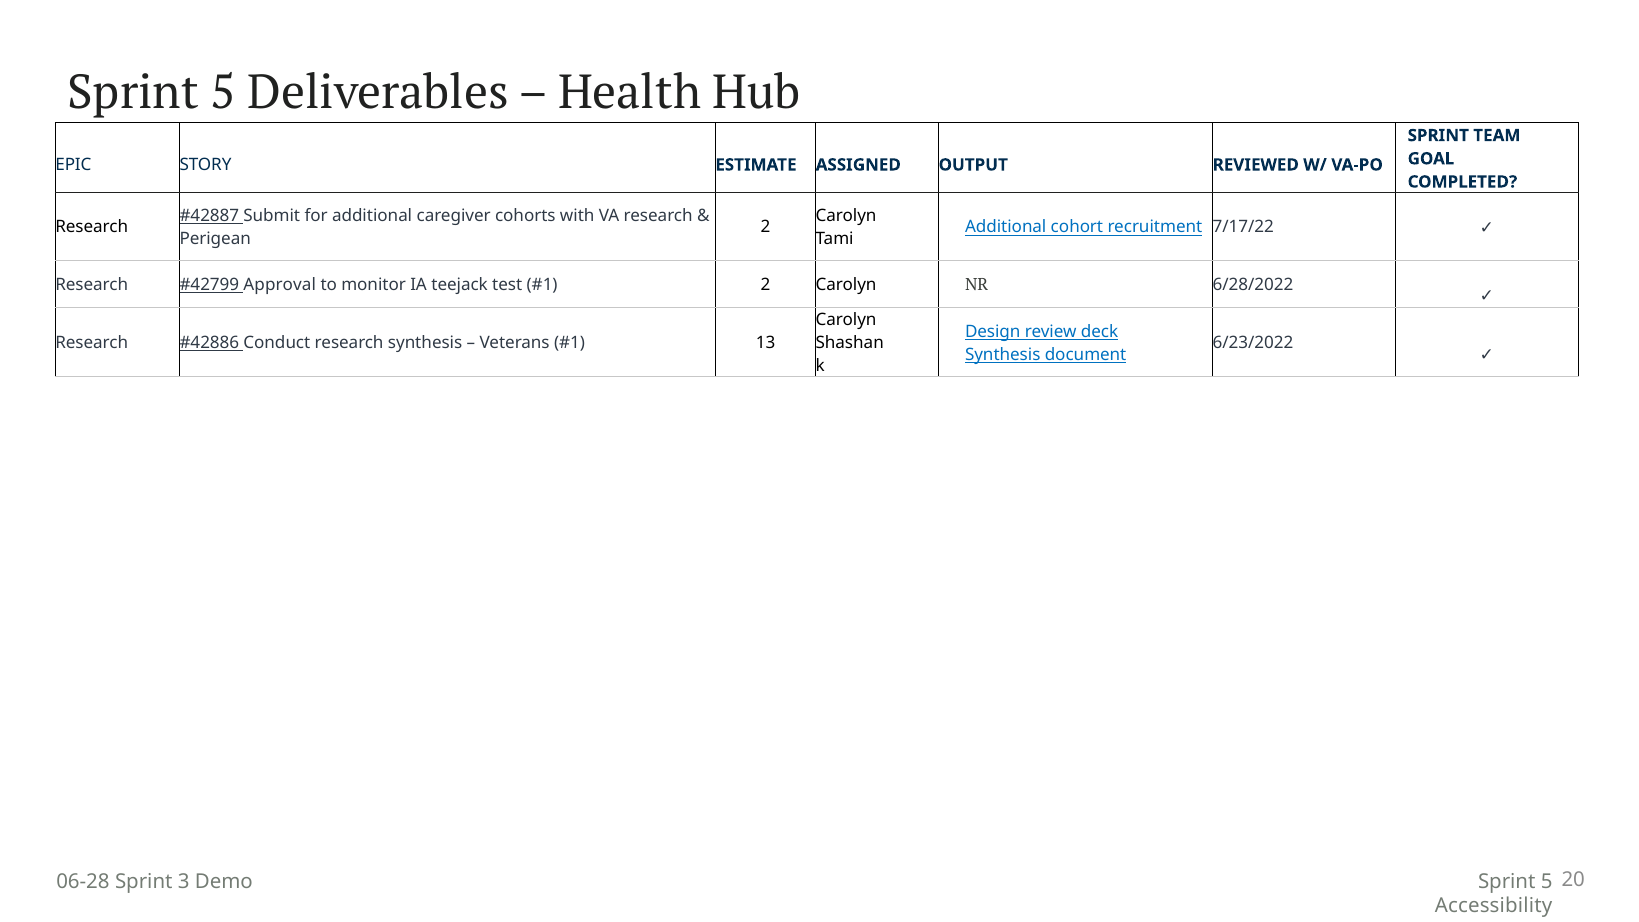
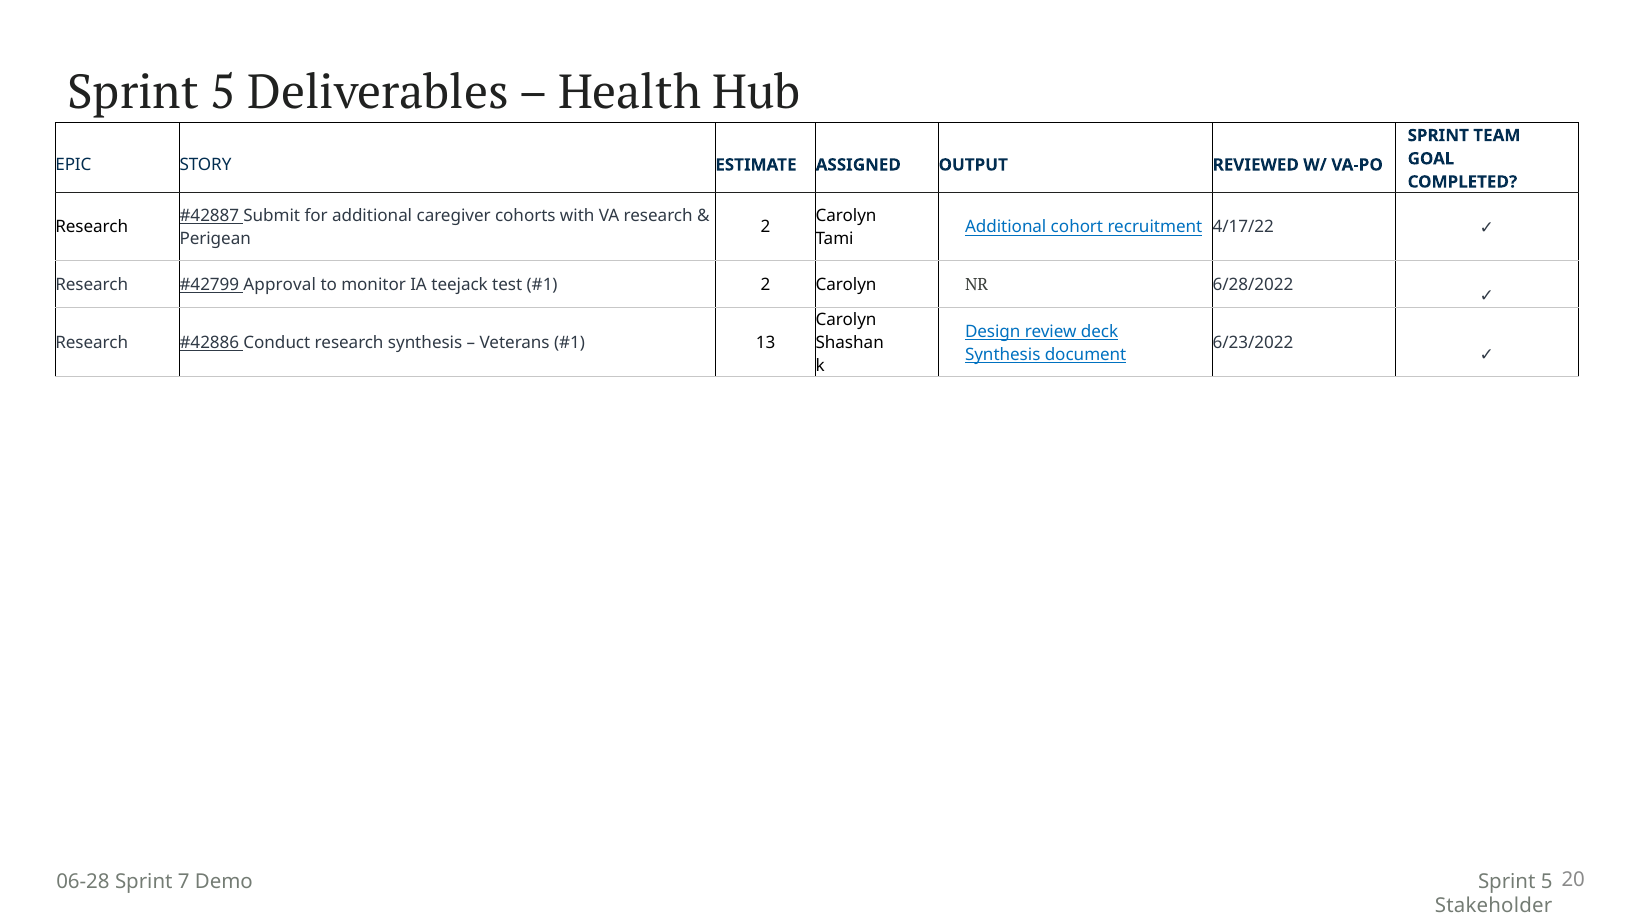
7/17/22: 7/17/22 -> 4/17/22
3: 3 -> 7
Accessibility: Accessibility -> Stakeholder
